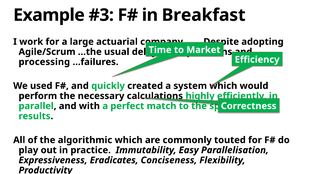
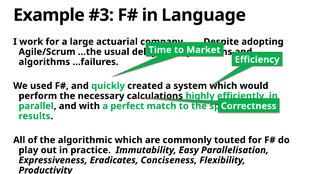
Breakfast: Breakfast -> Language
processing: processing -> algorithms
